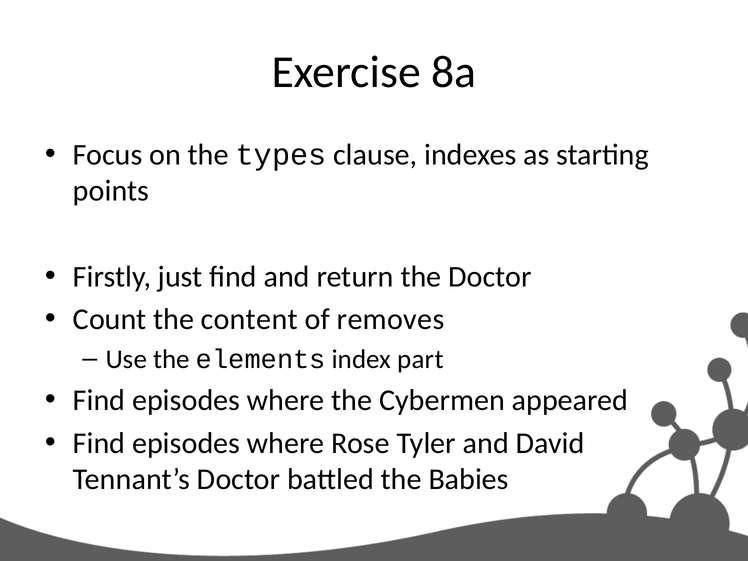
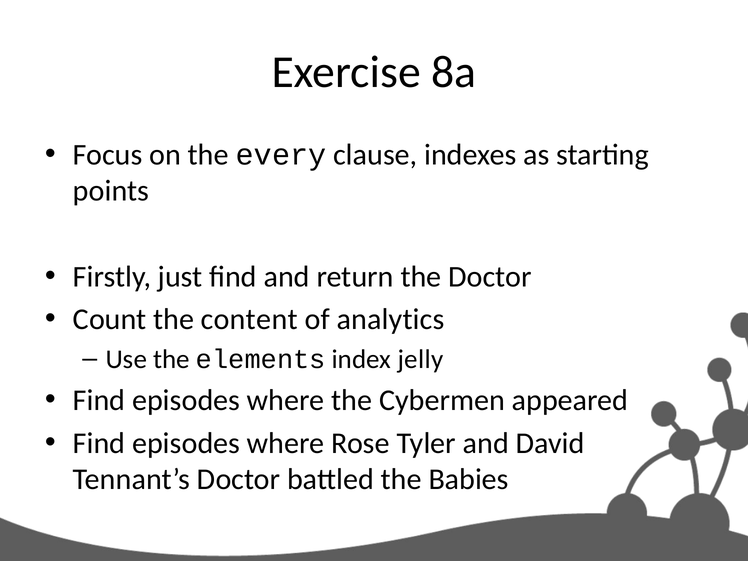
types: types -> every
removes: removes -> analytics
part: part -> jelly
